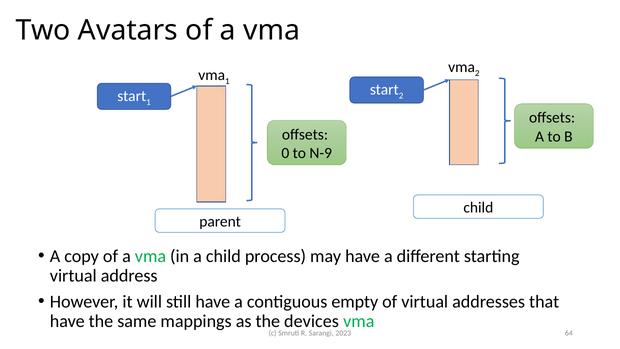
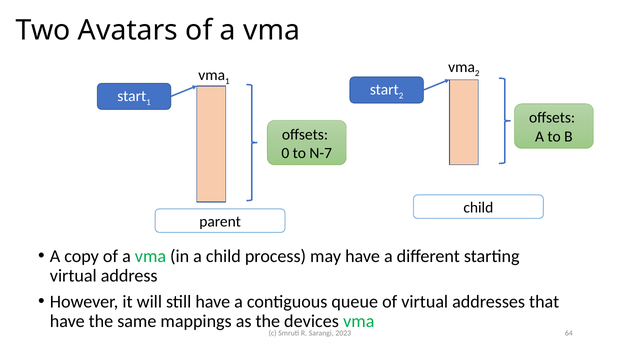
N-9: N-9 -> N-7
empty: empty -> queue
